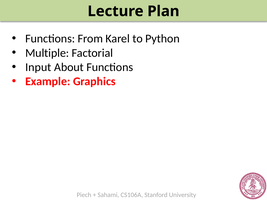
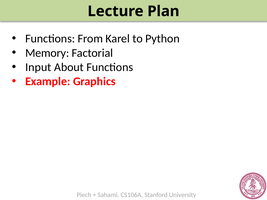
Multiple: Multiple -> Memory
